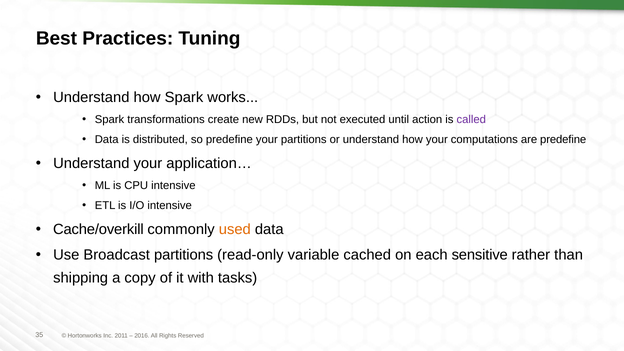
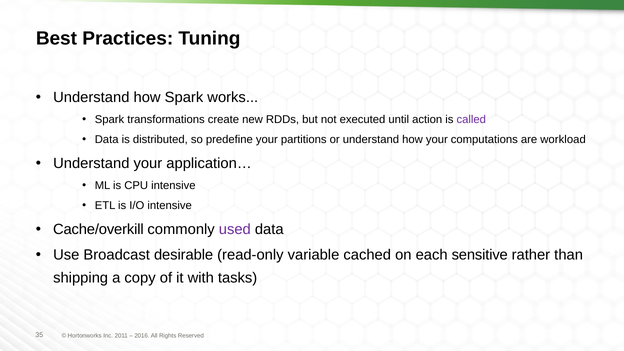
are predefine: predefine -> workload
used colour: orange -> purple
Broadcast partitions: partitions -> desirable
